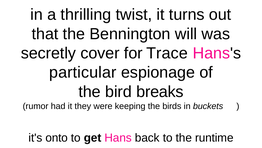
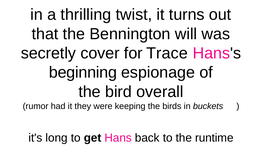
particular: particular -> beginning
breaks: breaks -> overall
onto: onto -> long
